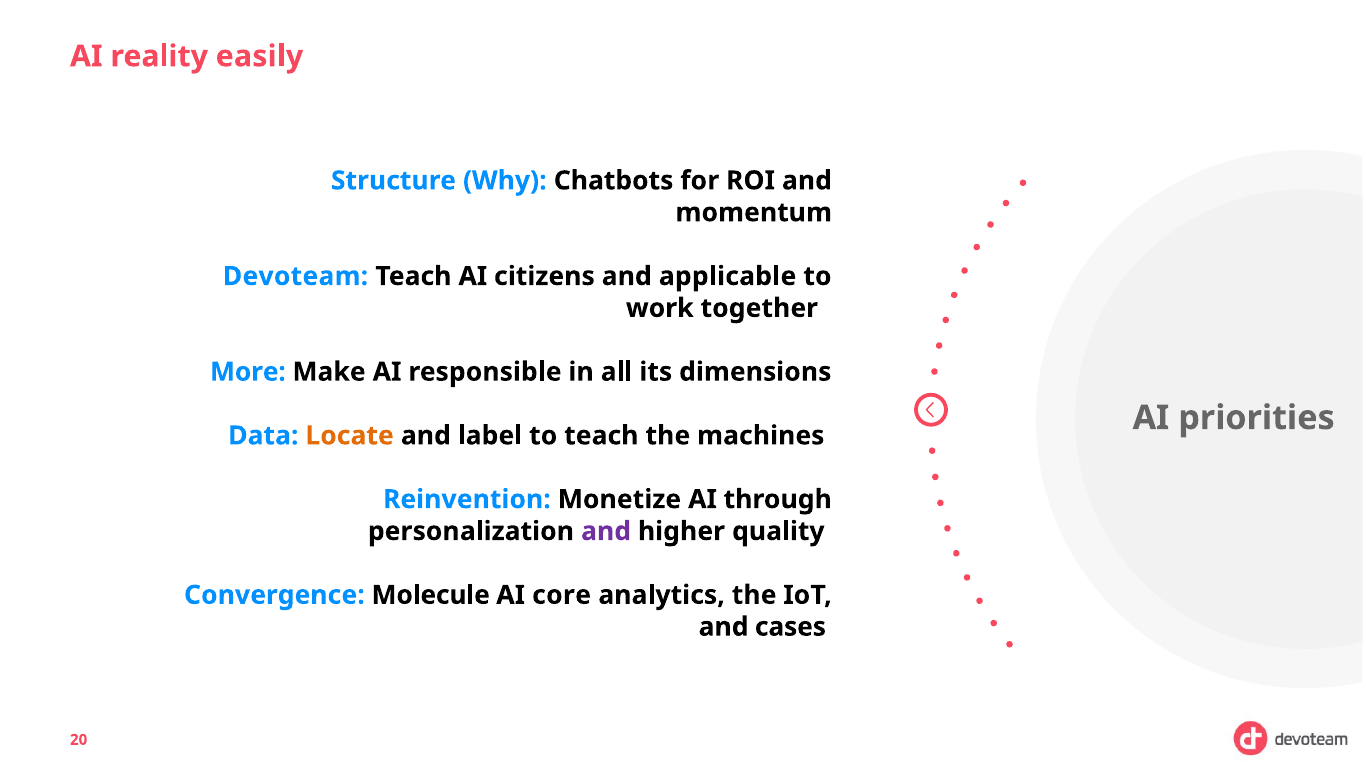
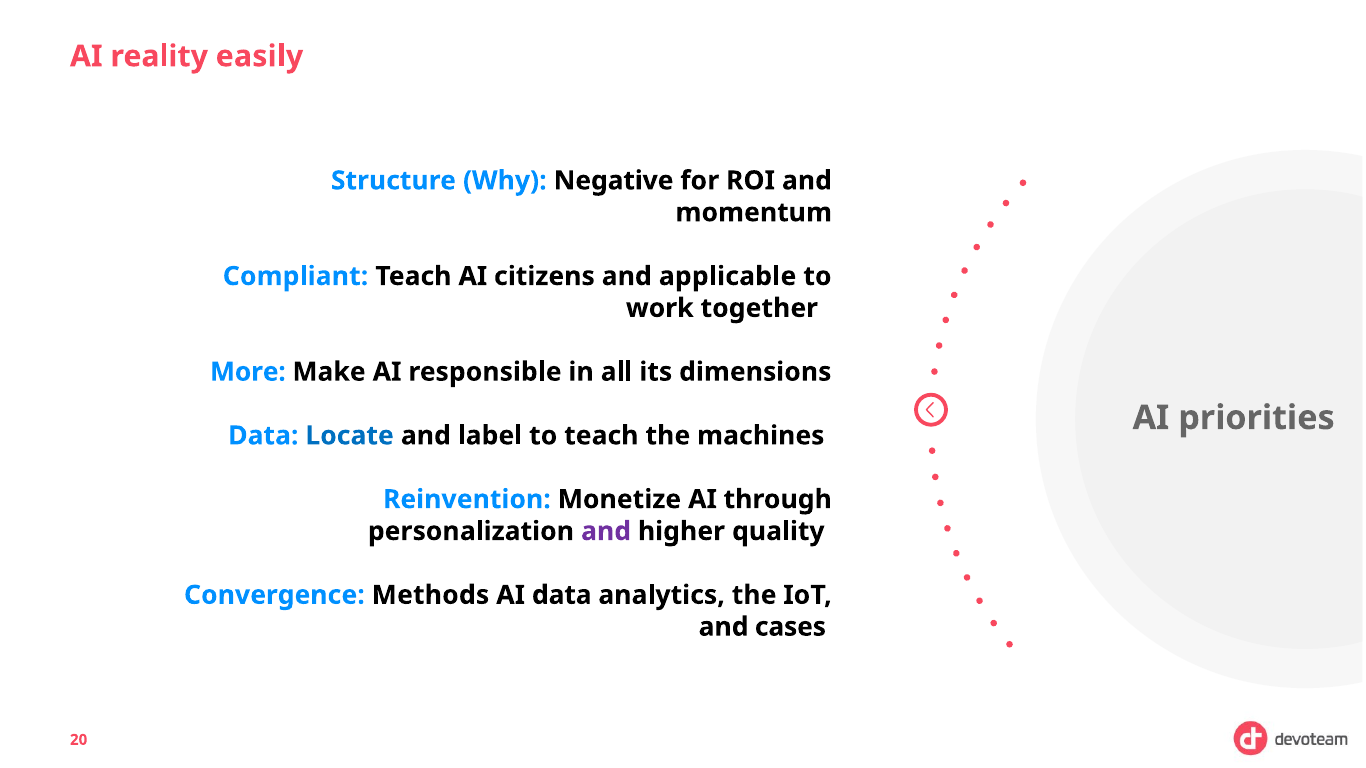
Chatbots: Chatbots -> Negative
Devoteam: Devoteam -> Compliant
Locate colour: orange -> blue
Molecule: Molecule -> Methods
AI core: core -> data
